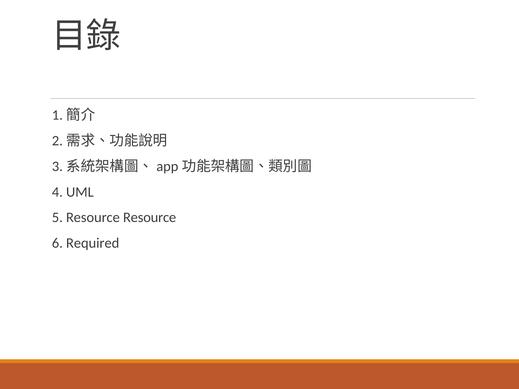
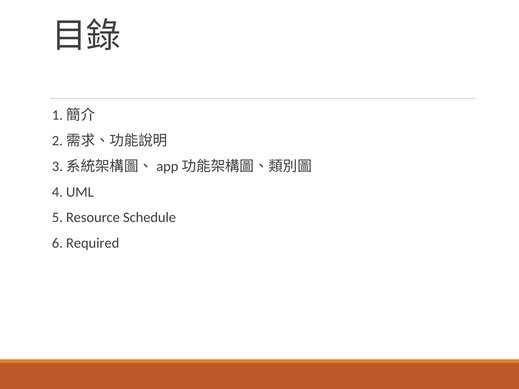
Resource Resource: Resource -> Schedule
